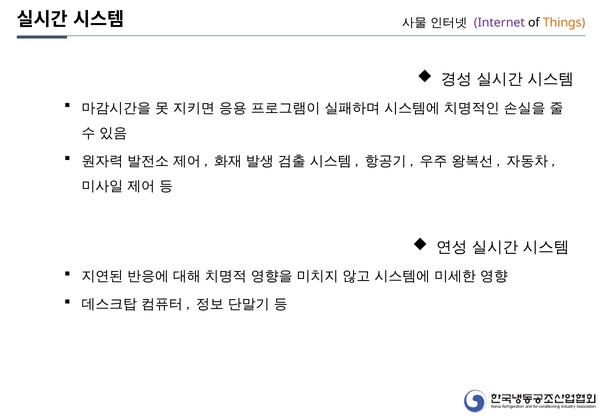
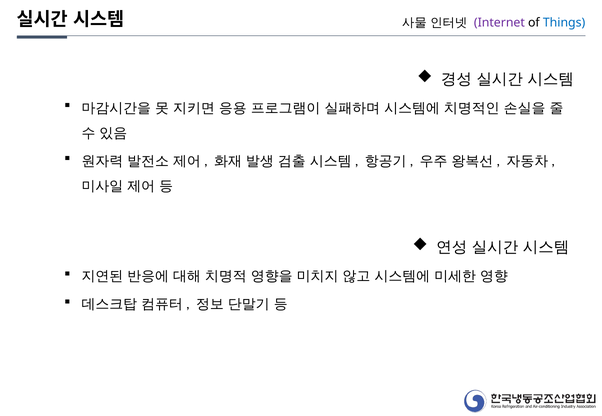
Things colour: orange -> blue
